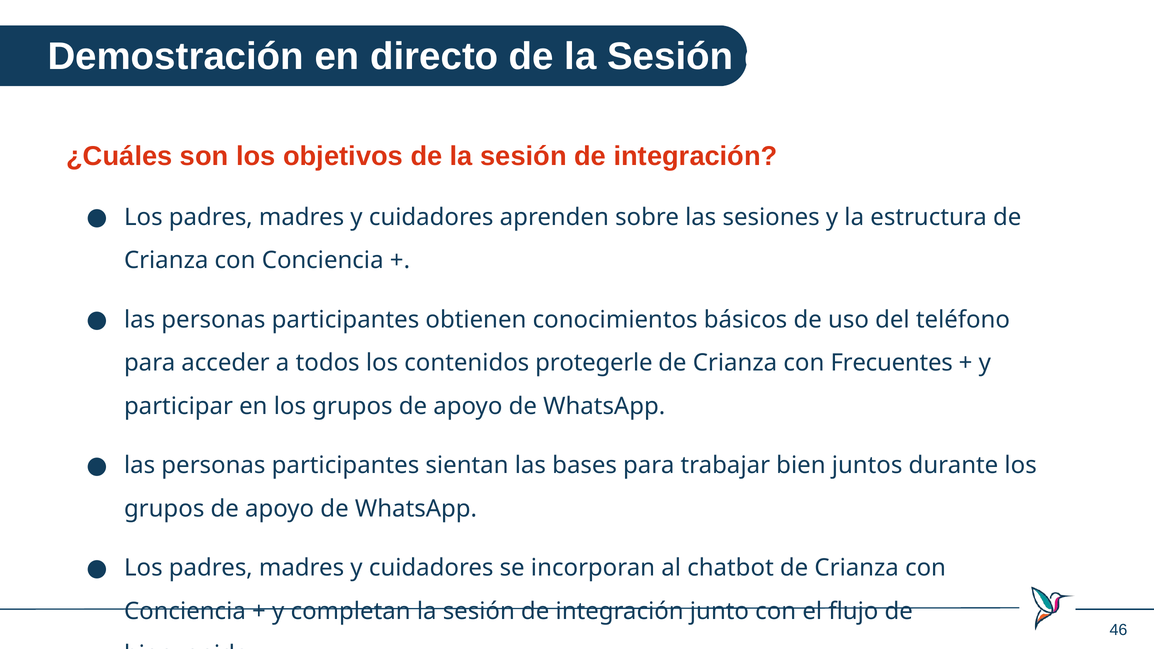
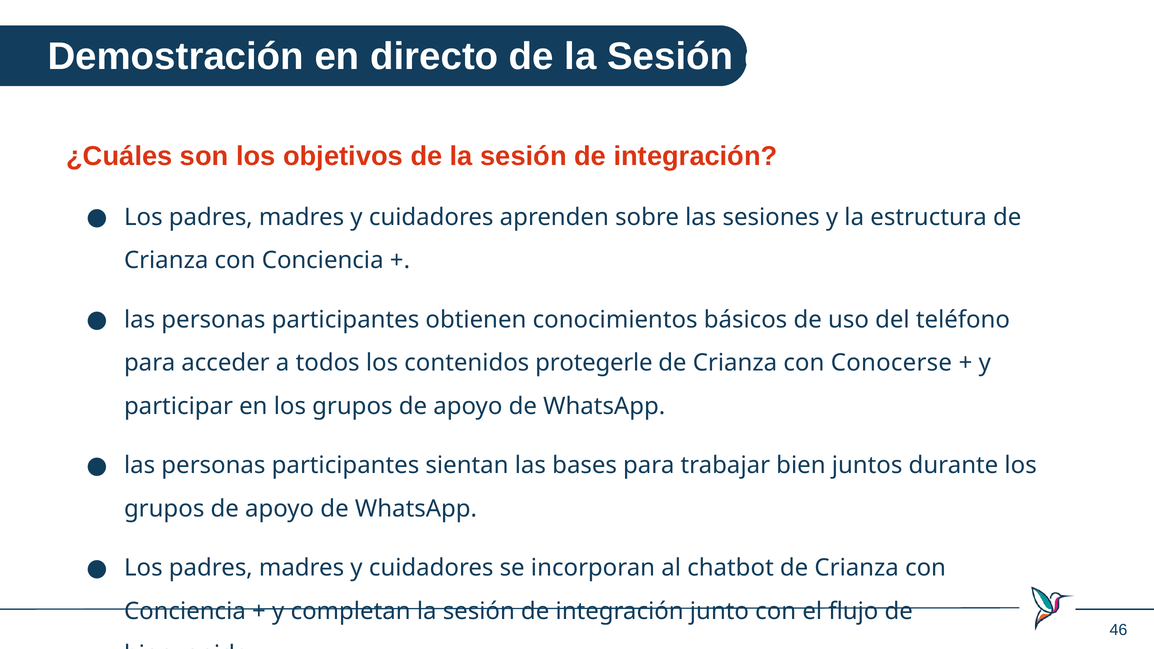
Frecuentes: Frecuentes -> Conocerse
